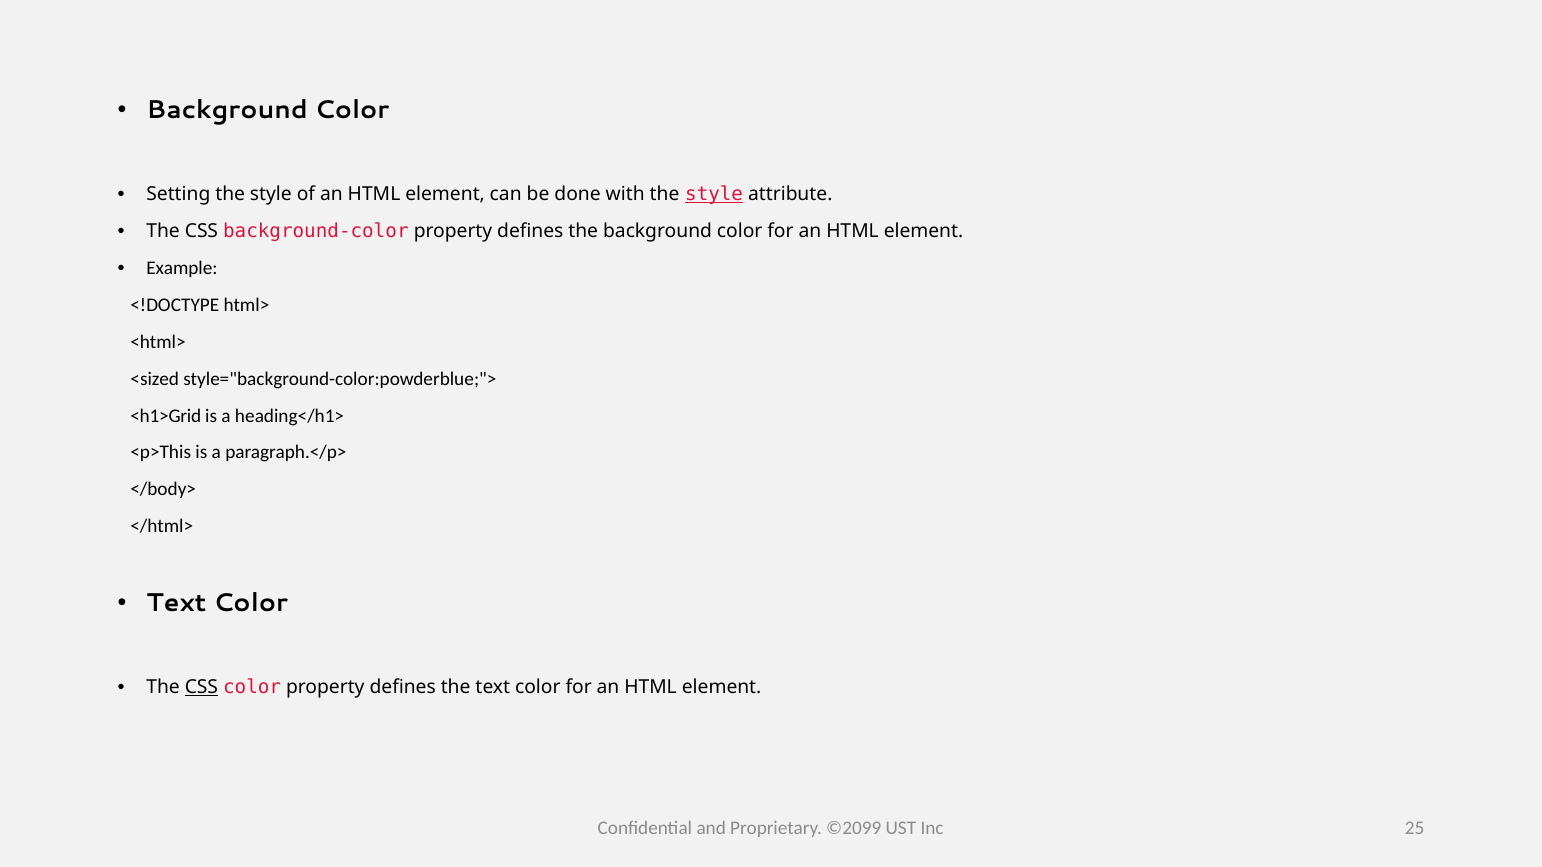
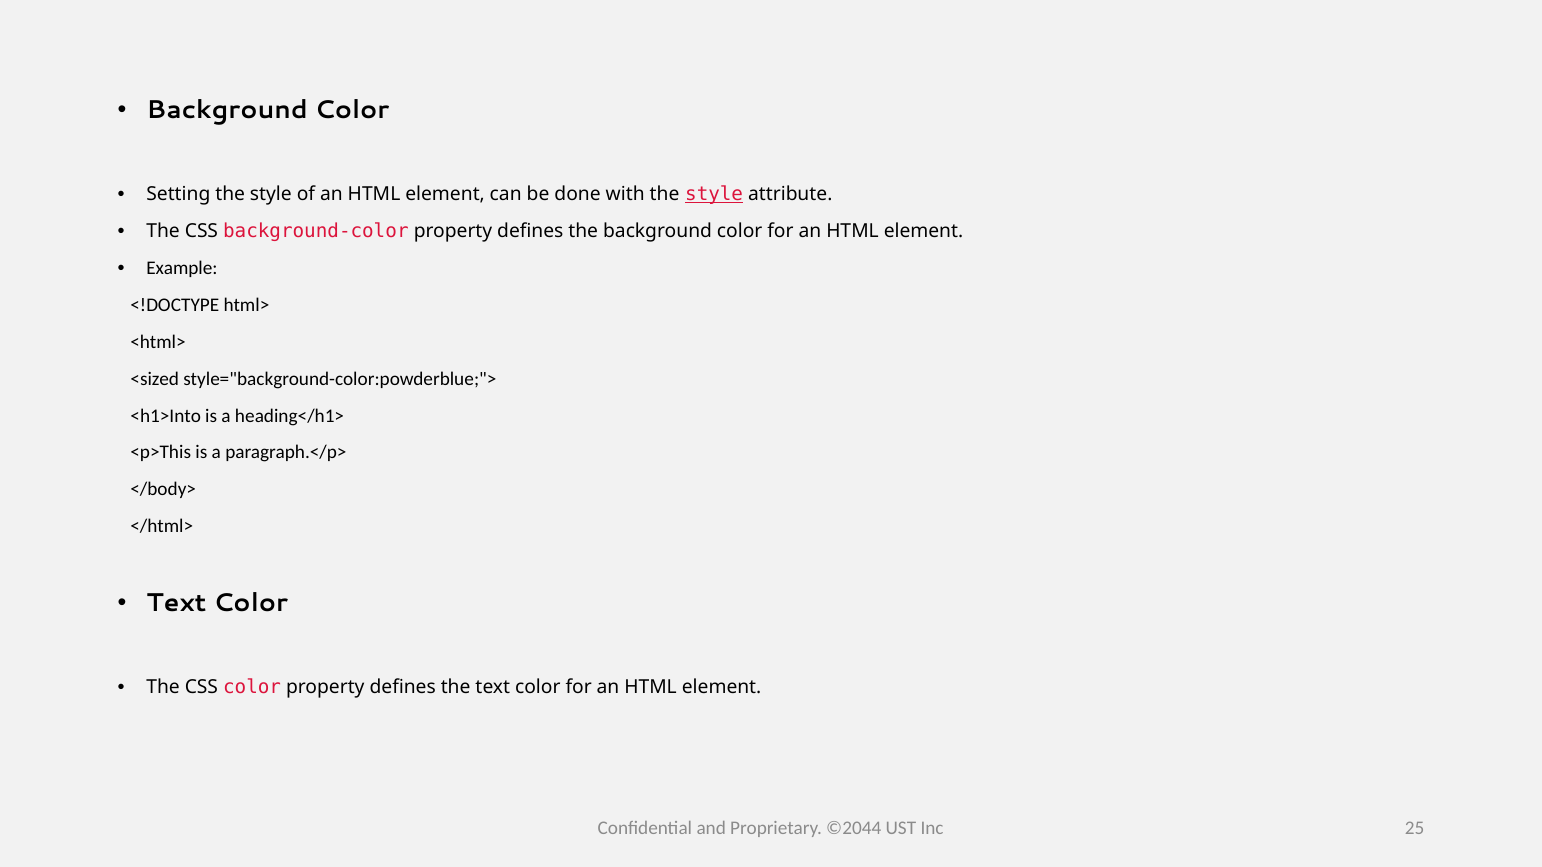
<h1>Grid: <h1>Grid -> <h1>Into
CSS at (201, 688) underline: present -> none
©2099: ©2099 -> ©2044
